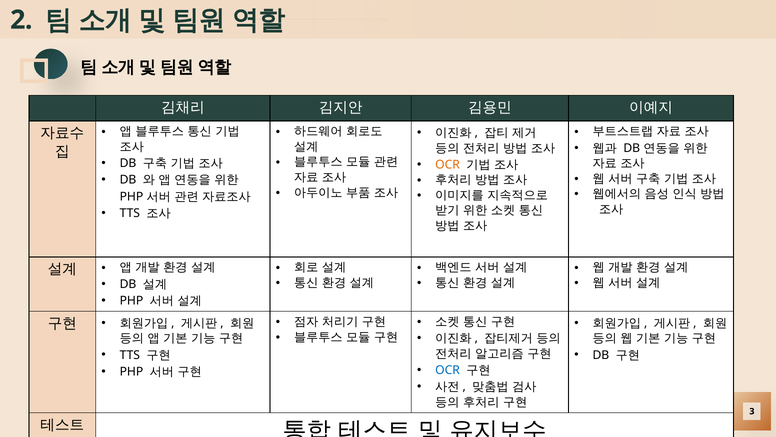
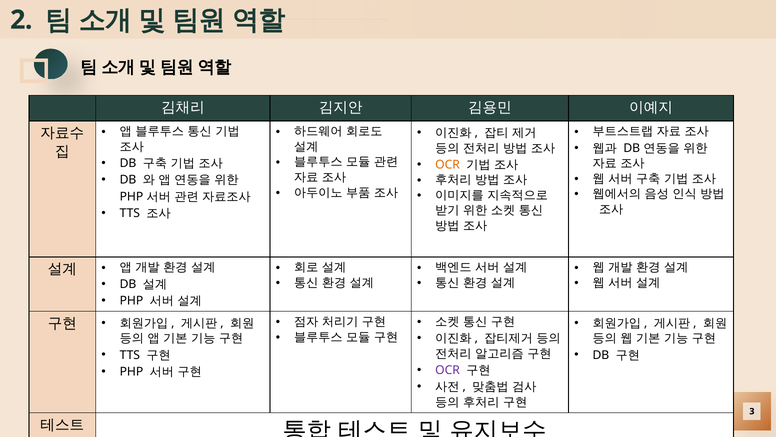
OCR at (448, 370) colour: blue -> purple
